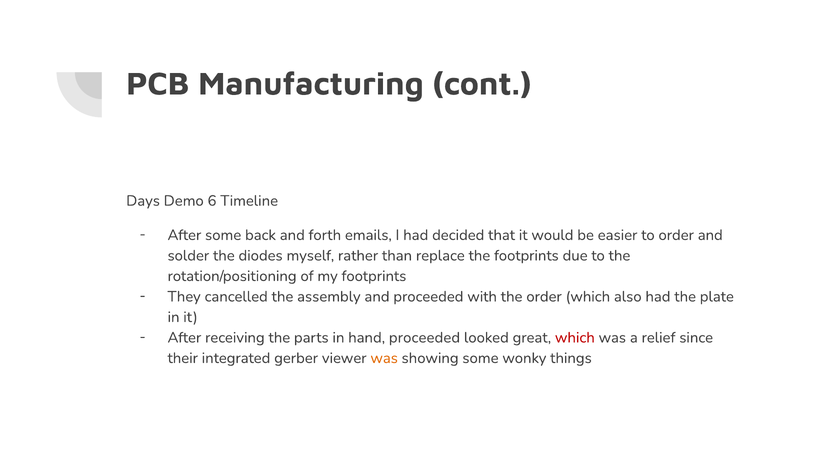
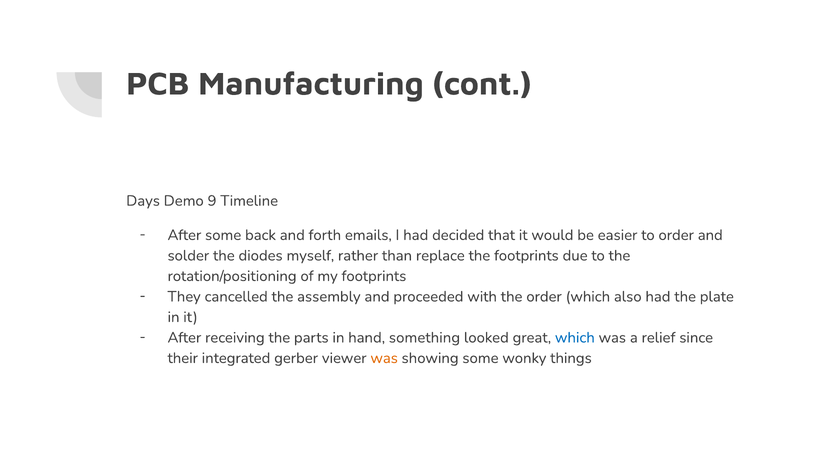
6: 6 -> 9
hand proceeded: proceeded -> something
which at (575, 338) colour: red -> blue
